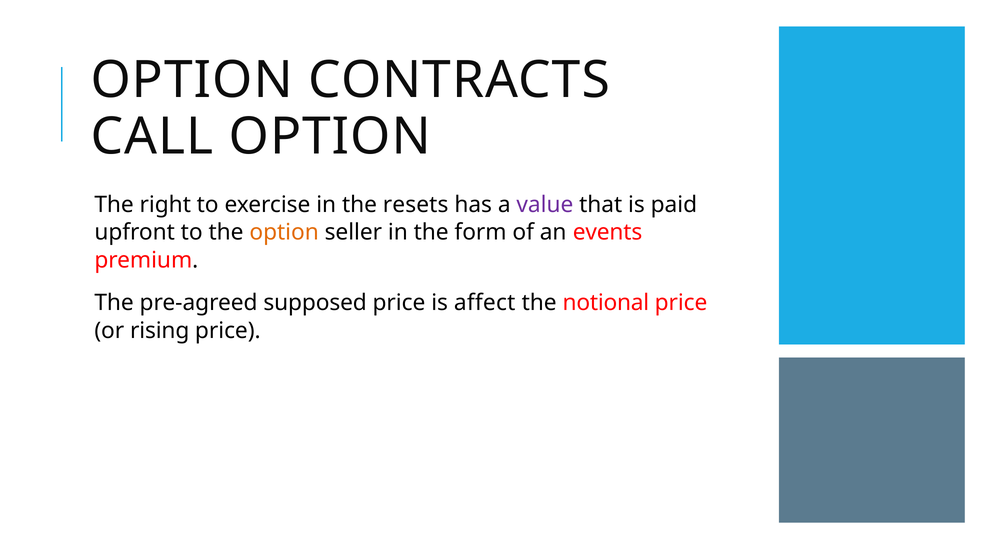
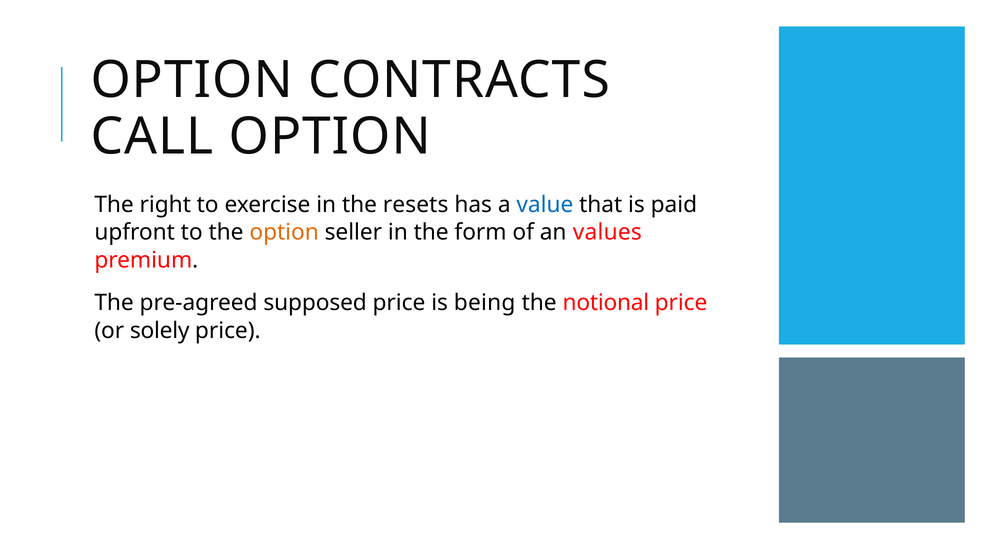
value colour: purple -> blue
events: events -> values
affect: affect -> being
rising: rising -> solely
